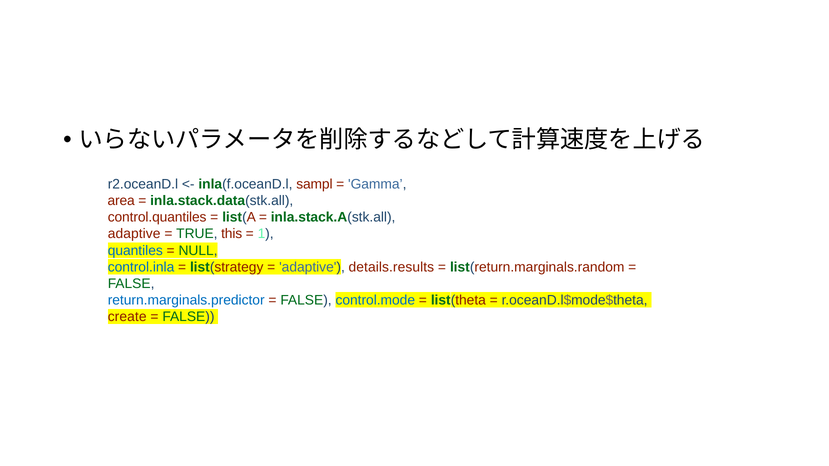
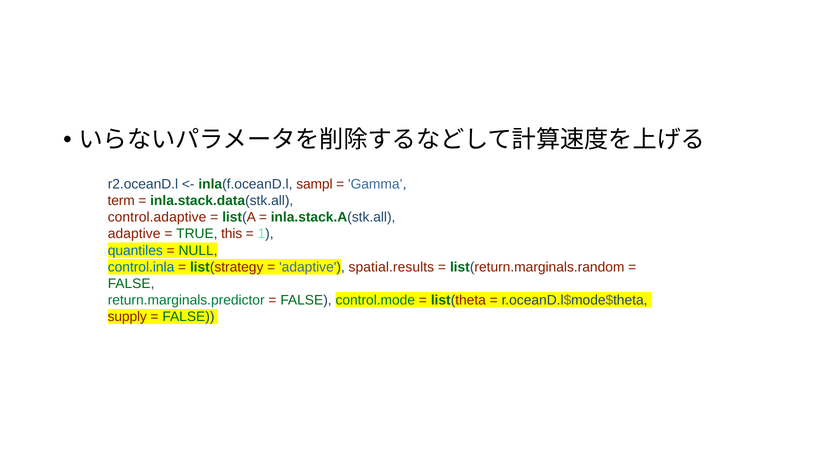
area: area -> term
control.quantiles: control.quantiles -> control.adaptive
details.results: details.results -> spatial.results
return.marginals.predictor colour: blue -> green
control.mode colour: blue -> green
create: create -> supply
